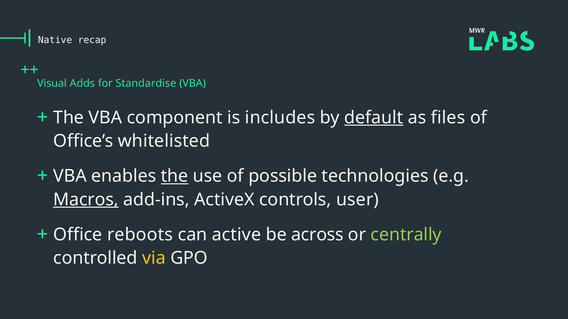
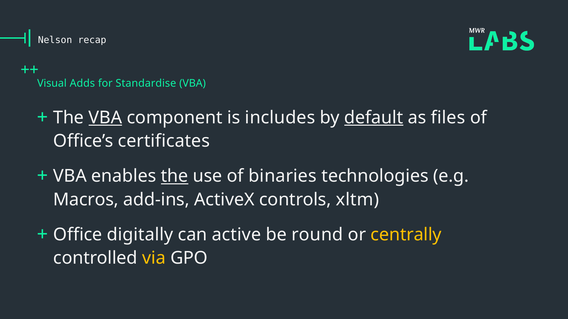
Native: Native -> Nelson
VBA at (105, 118) underline: none -> present
whitelisted: whitelisted -> certificates
possible: possible -> binaries
Macros underline: present -> none
user: user -> xltm
reboots: reboots -> digitally
across: across -> round
centrally colour: light green -> yellow
